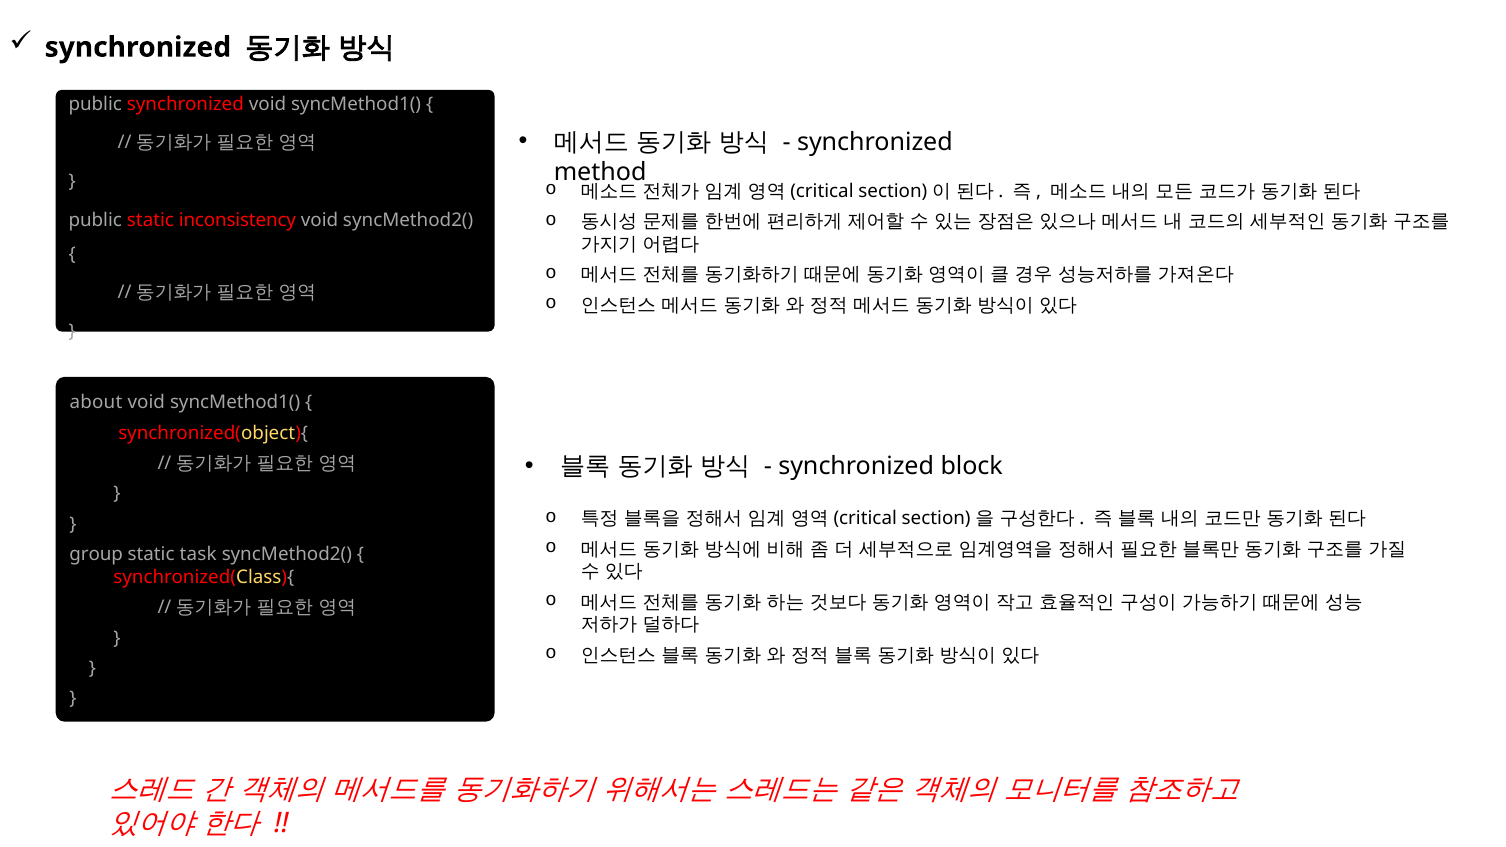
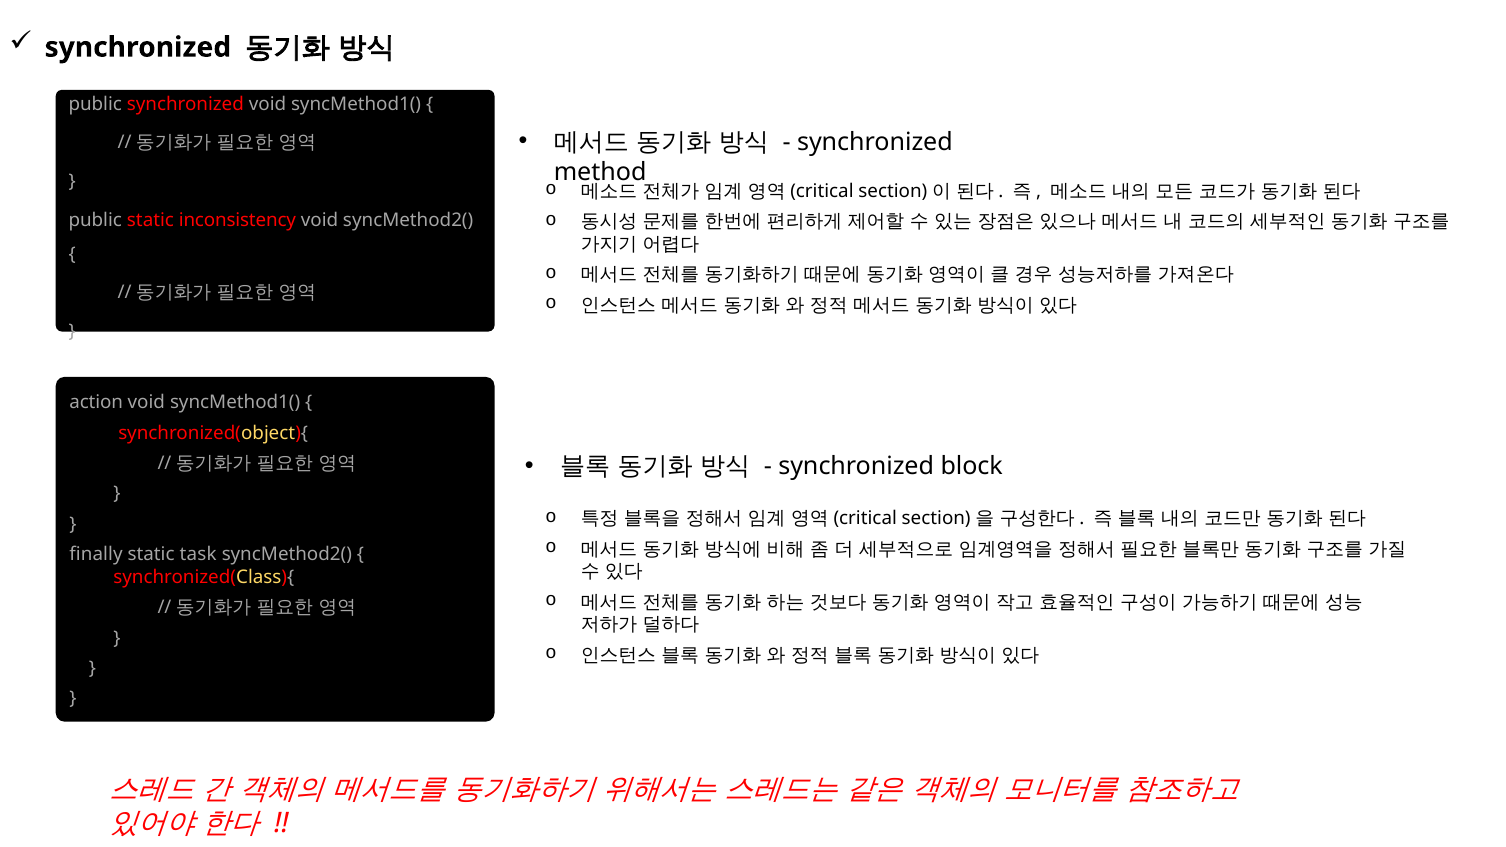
about: about -> action
group: group -> finally
